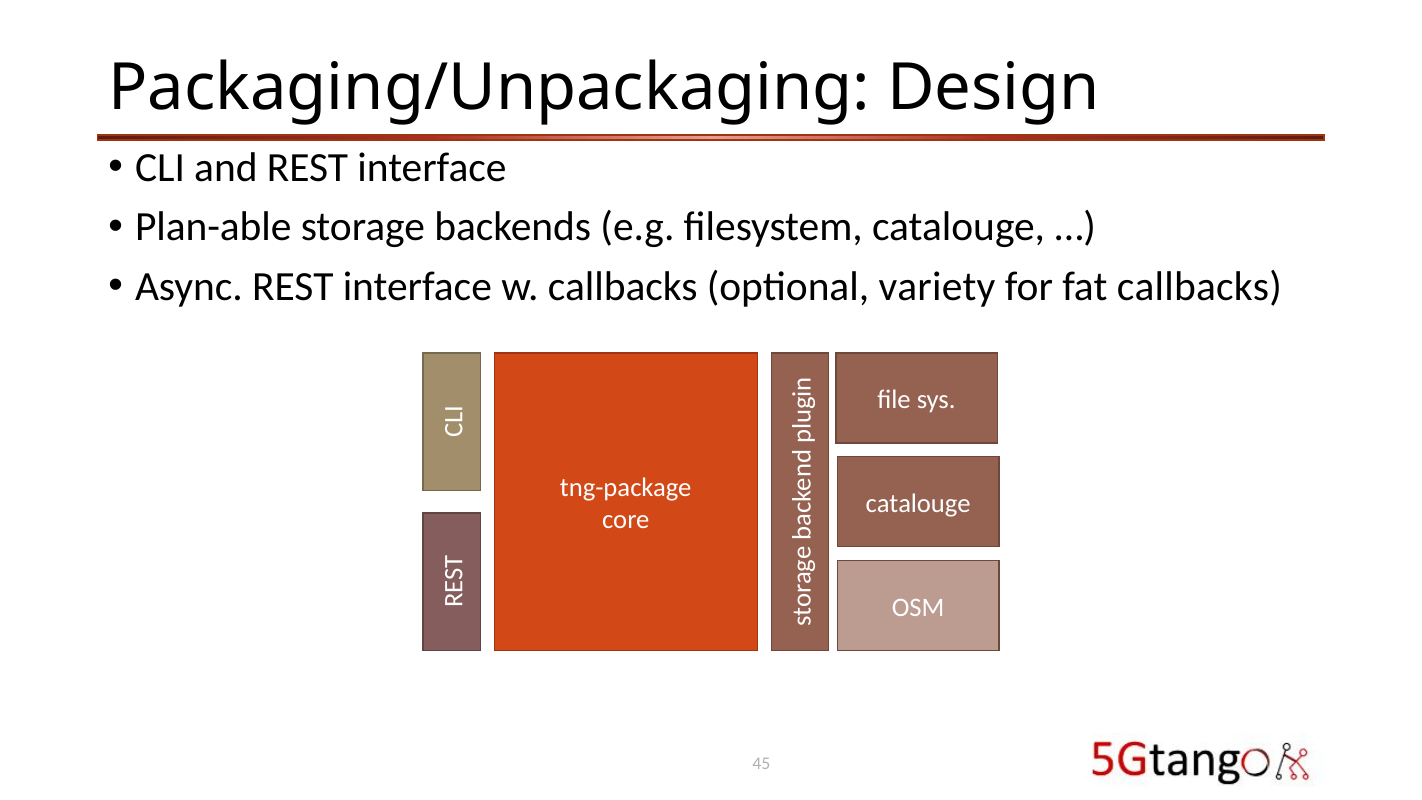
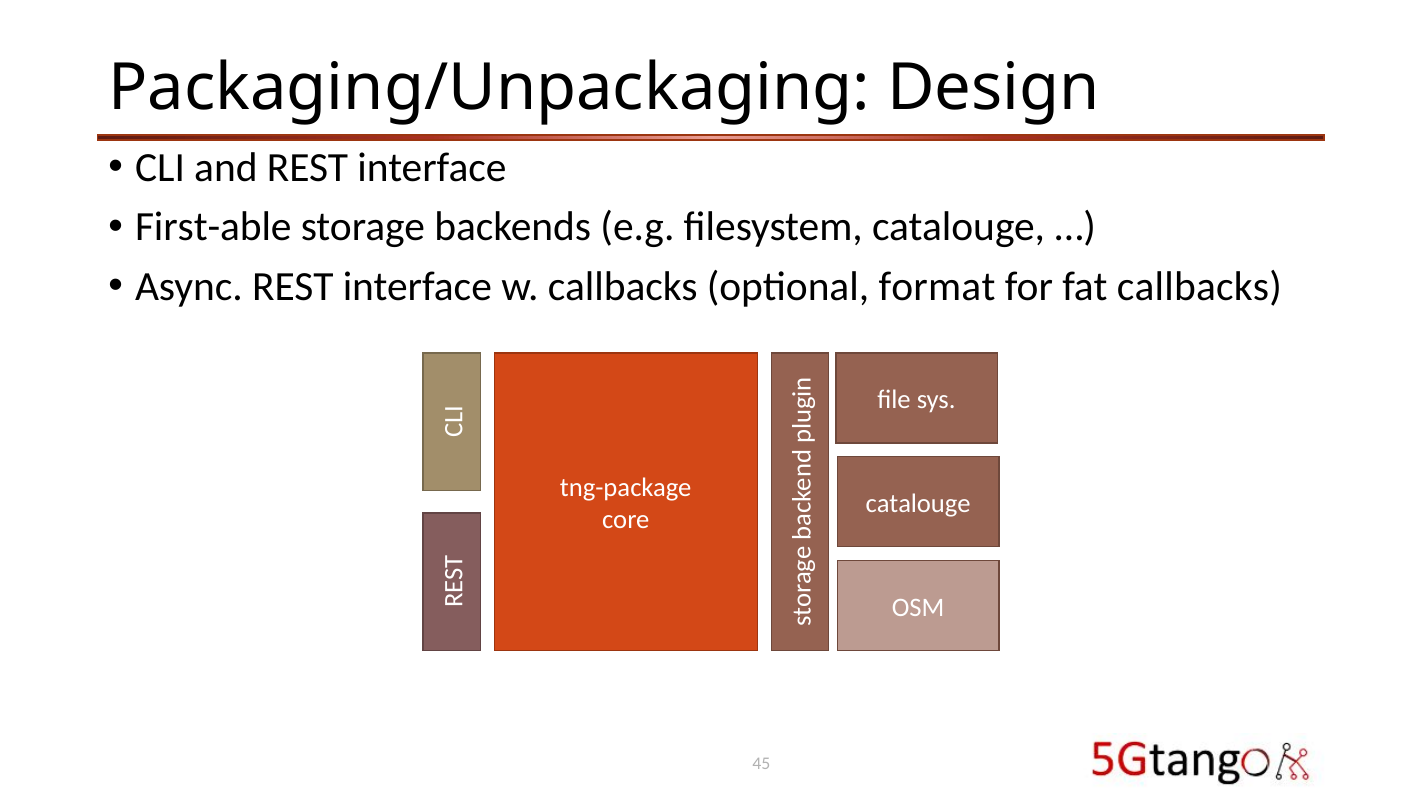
Plan-able: Plan-able -> First-able
variety: variety -> format
